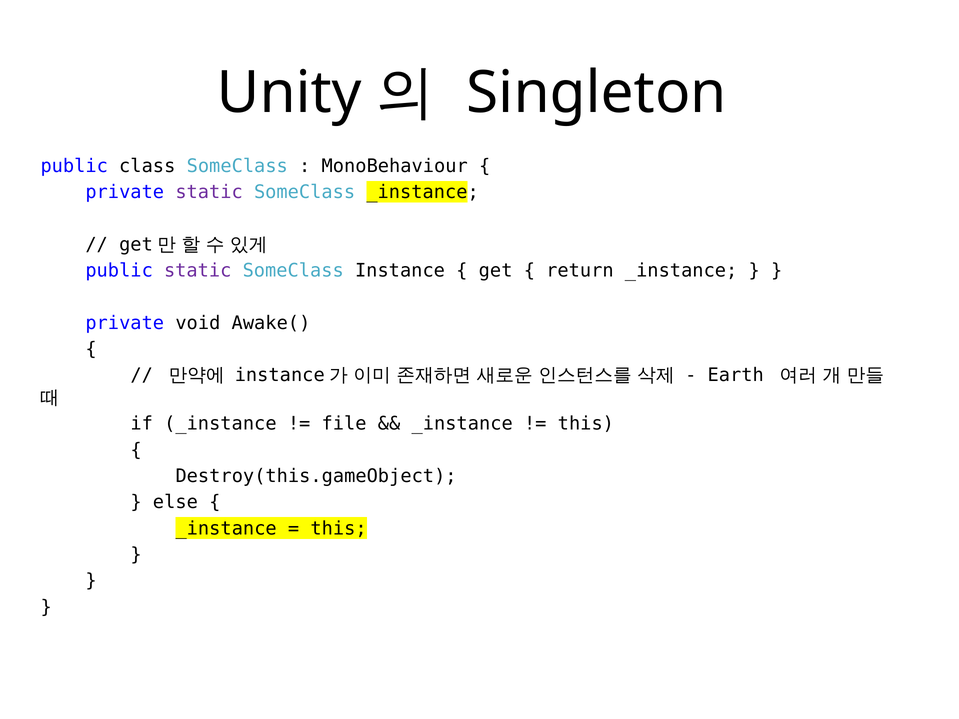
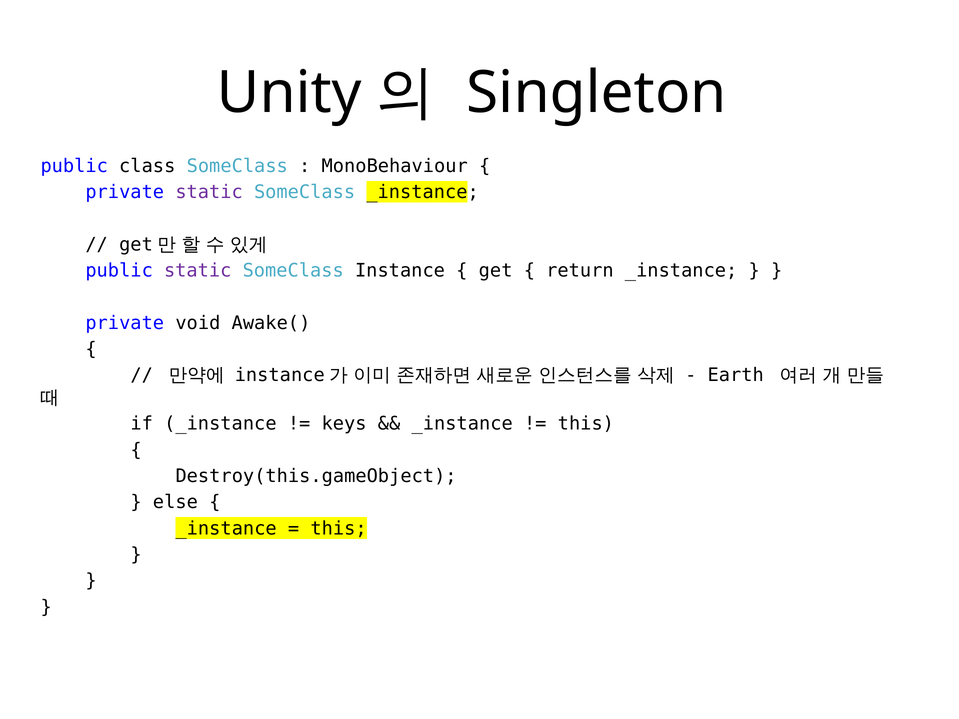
file: file -> keys
